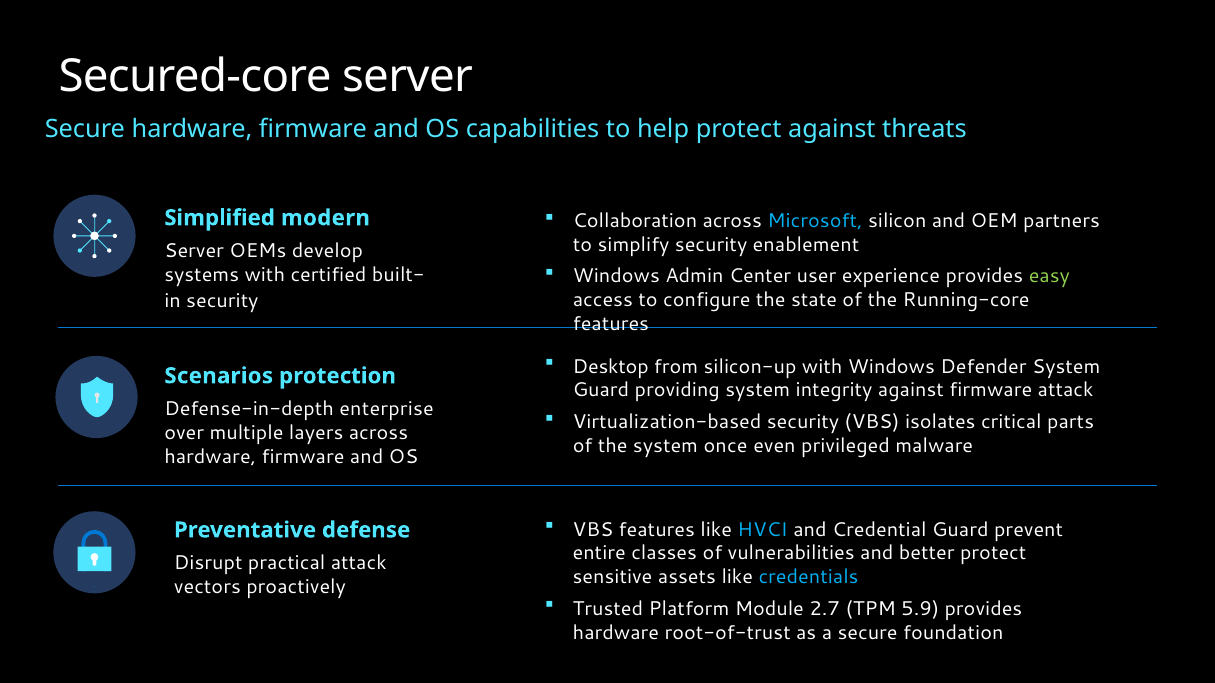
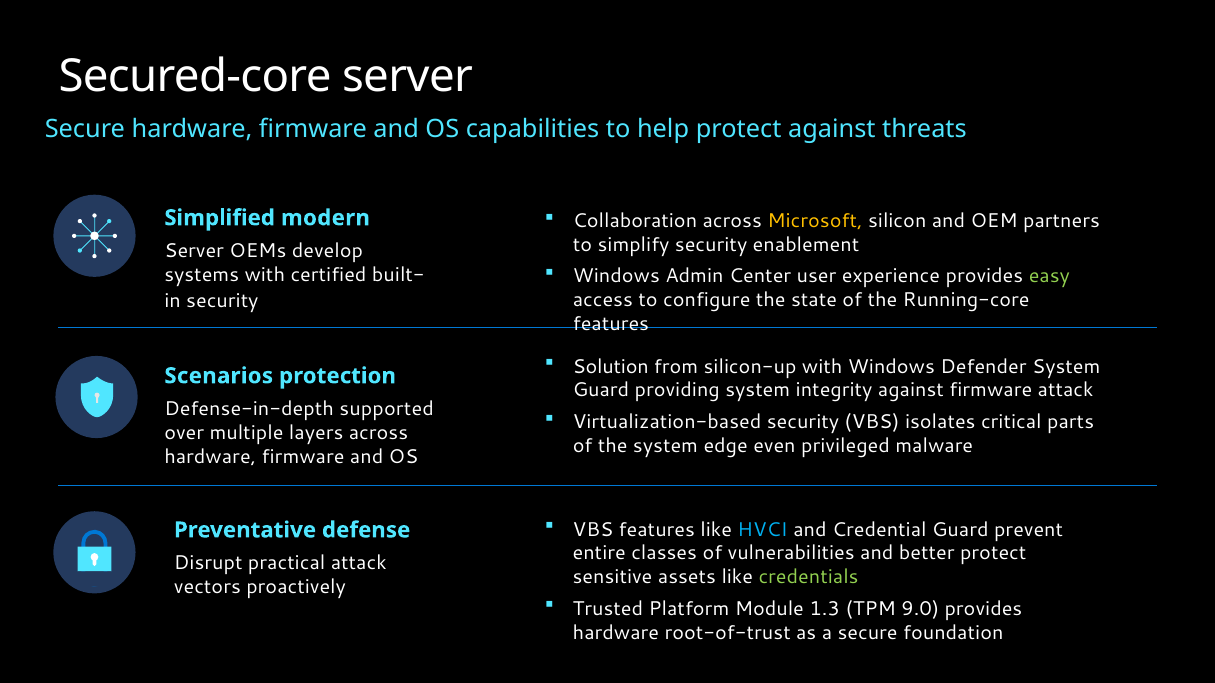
Microsoft colour: light blue -> yellow
Desktop: Desktop -> Solution
enterprise: enterprise -> supported
once: once -> edge
credentials colour: light blue -> light green
2.7: 2.7 -> 1.3
5.9: 5.9 -> 9.0
